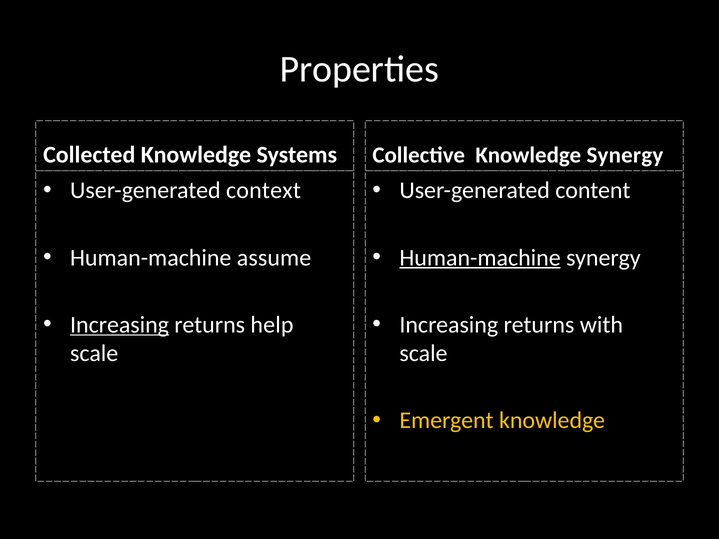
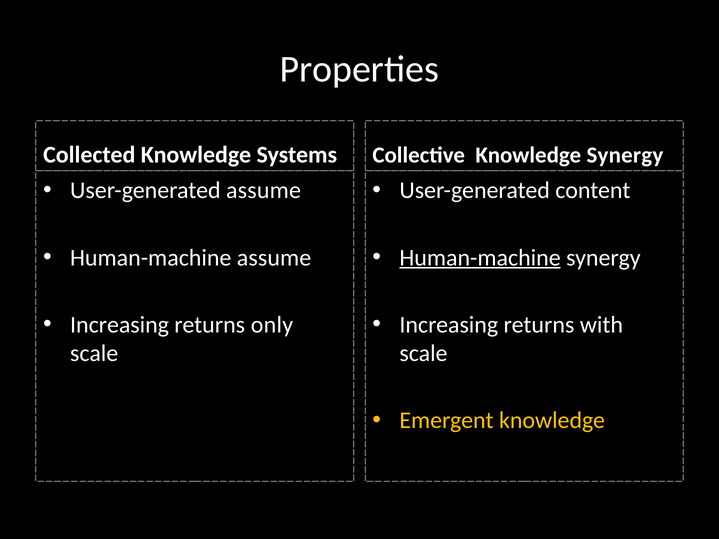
User-generated context: context -> assume
Increasing at (120, 325) underline: present -> none
help: help -> only
